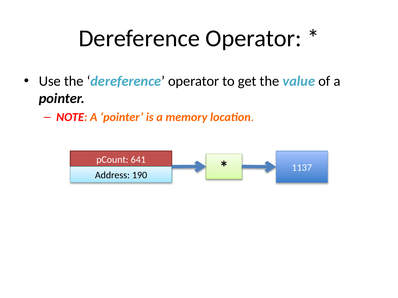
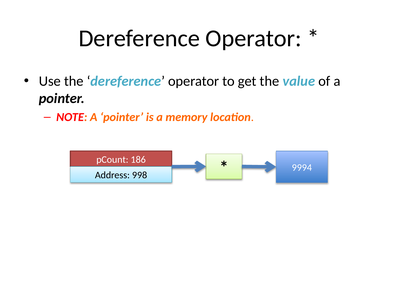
641: 641 -> 186
190: 190 -> 998
1137: 1137 -> 9994
